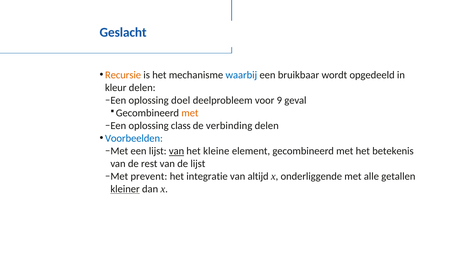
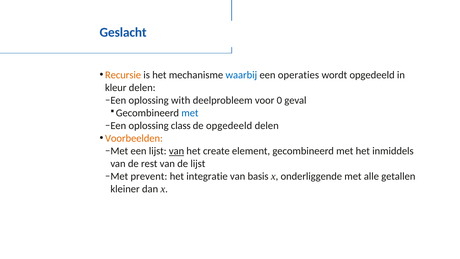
bruikbaar: bruikbaar -> operaties
doel: doel -> with
9: 9 -> 0
met at (190, 113) colour: orange -> blue
de verbinding: verbinding -> opgedeeld
Voorbeelden colour: blue -> orange
kleine: kleine -> create
betekenis: betekenis -> inmiddels
altijd: altijd -> basis
kleiner underline: present -> none
